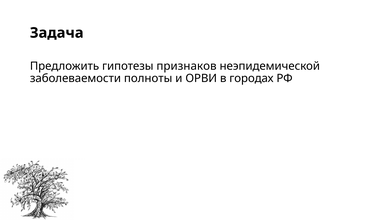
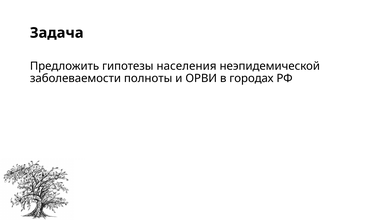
признаков: признаков -> населения
